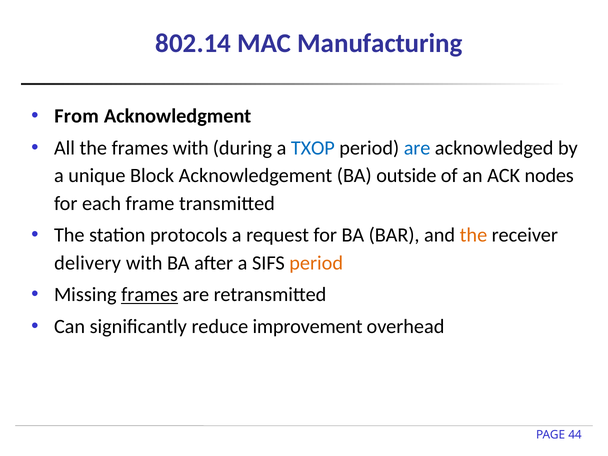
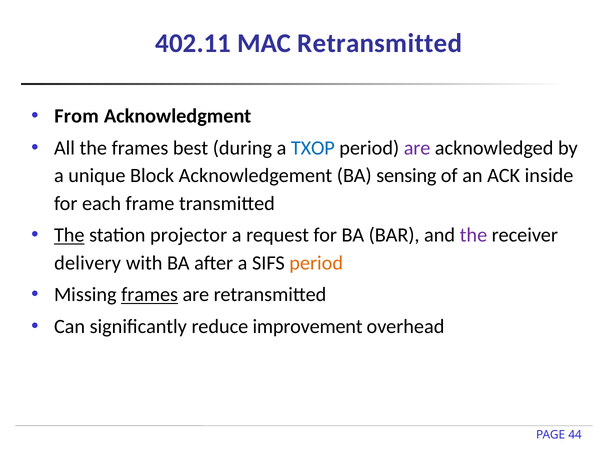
802.14: 802.14 -> 402.11
MAC Manufacturing: Manufacturing -> Retransmitted
frames with: with -> best
are at (417, 148) colour: blue -> purple
outside: outside -> sensing
nodes: nodes -> inside
The at (69, 235) underline: none -> present
protocols: protocols -> projector
the at (473, 235) colour: orange -> purple
